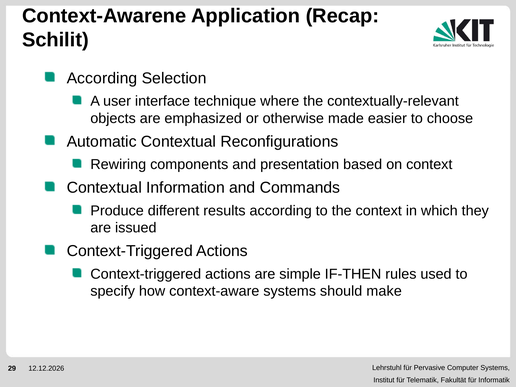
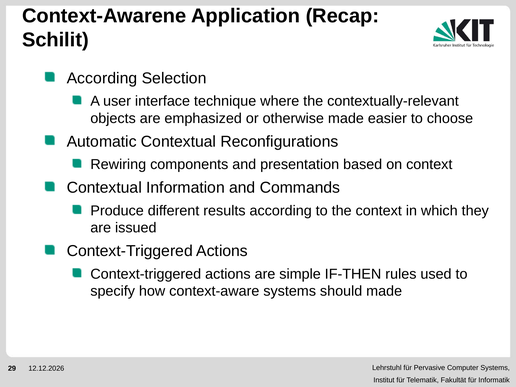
should make: make -> made
